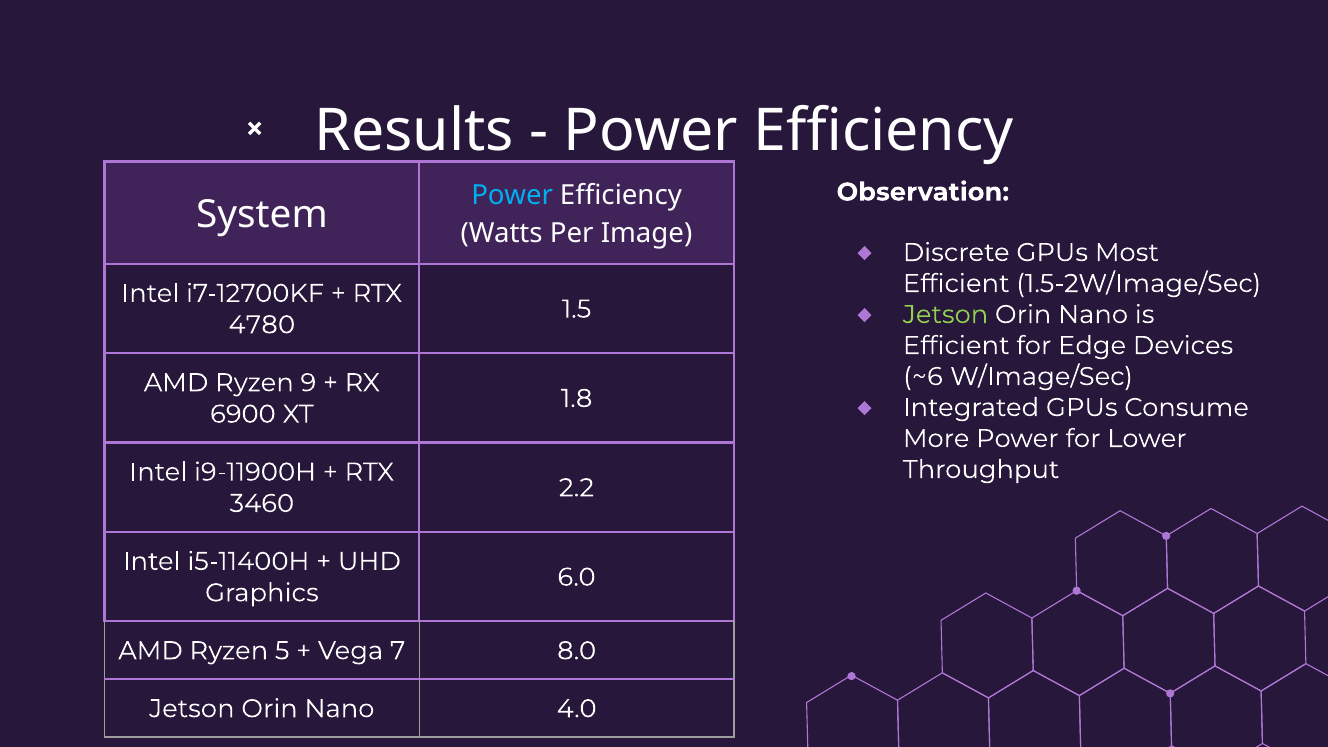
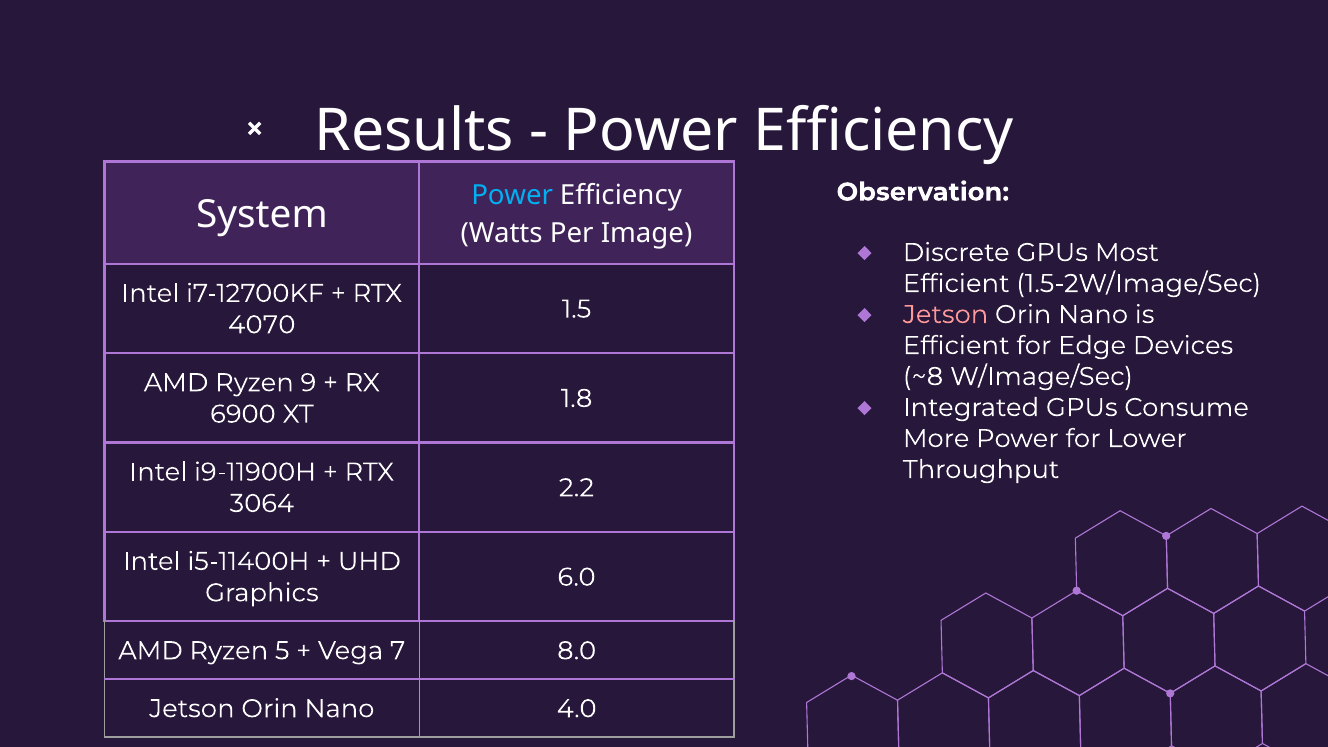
Jetson at (946, 315) colour: light green -> pink
4780: 4780 -> 4070
~6: ~6 -> ~8
3460: 3460 -> 3064
